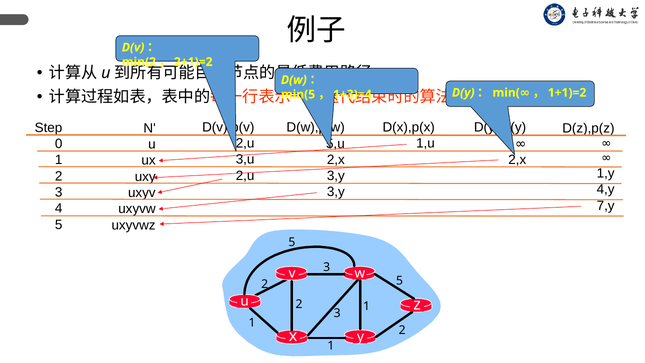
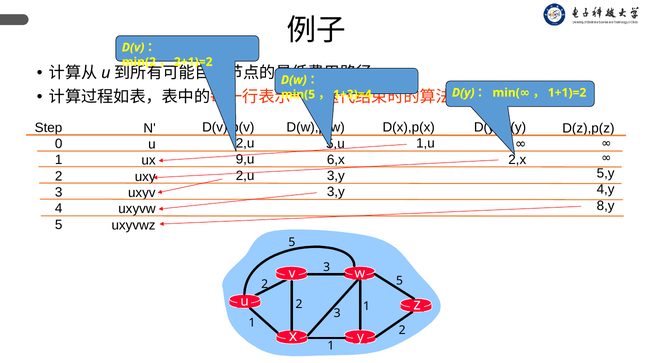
3,u: 3,u -> 9,u
2,x at (336, 160): 2,x -> 6,x
1,y: 1,y -> 5,y
7,y: 7,y -> 8,y
